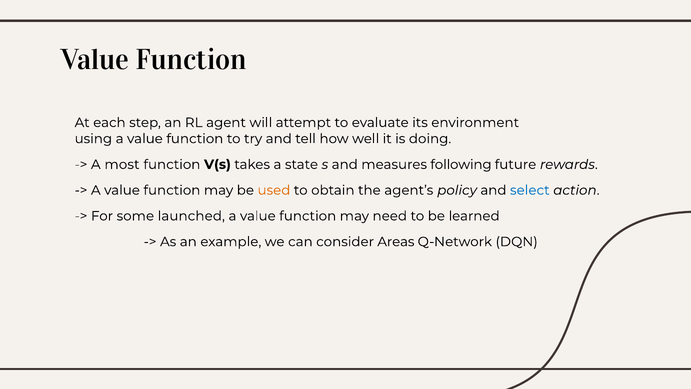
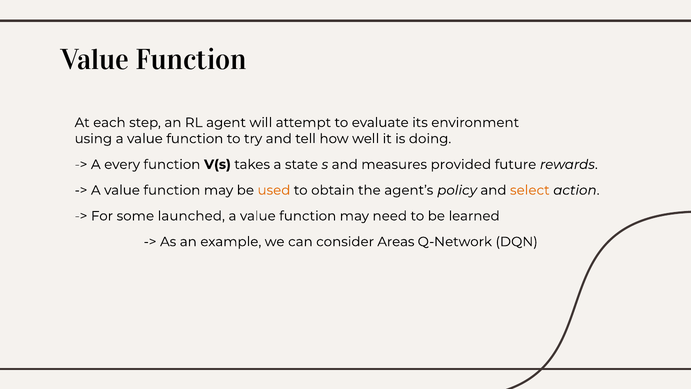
most: most -> every
following: following -> provided
select colour: blue -> orange
